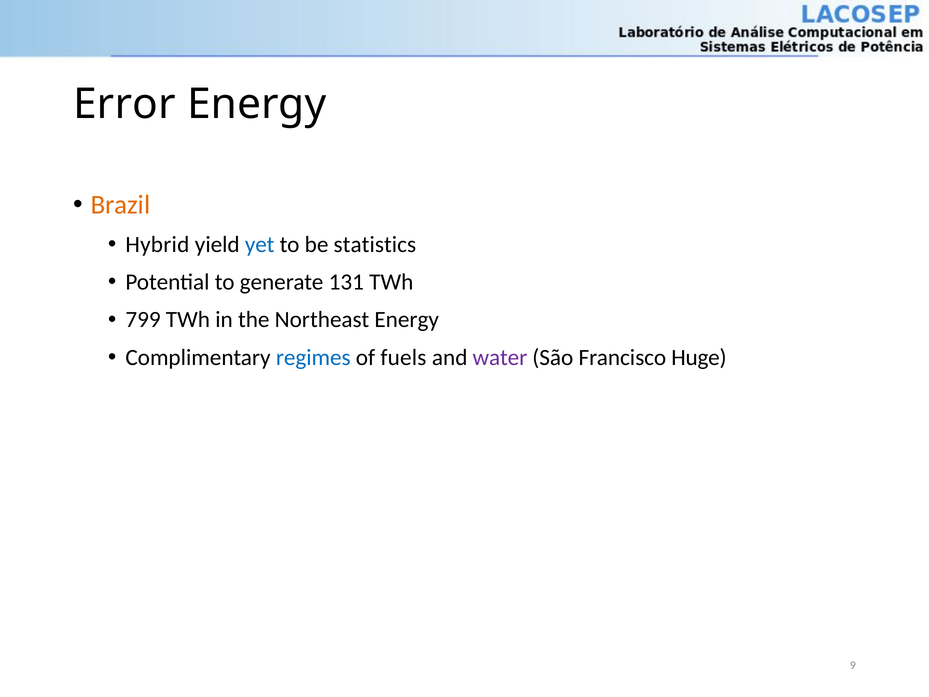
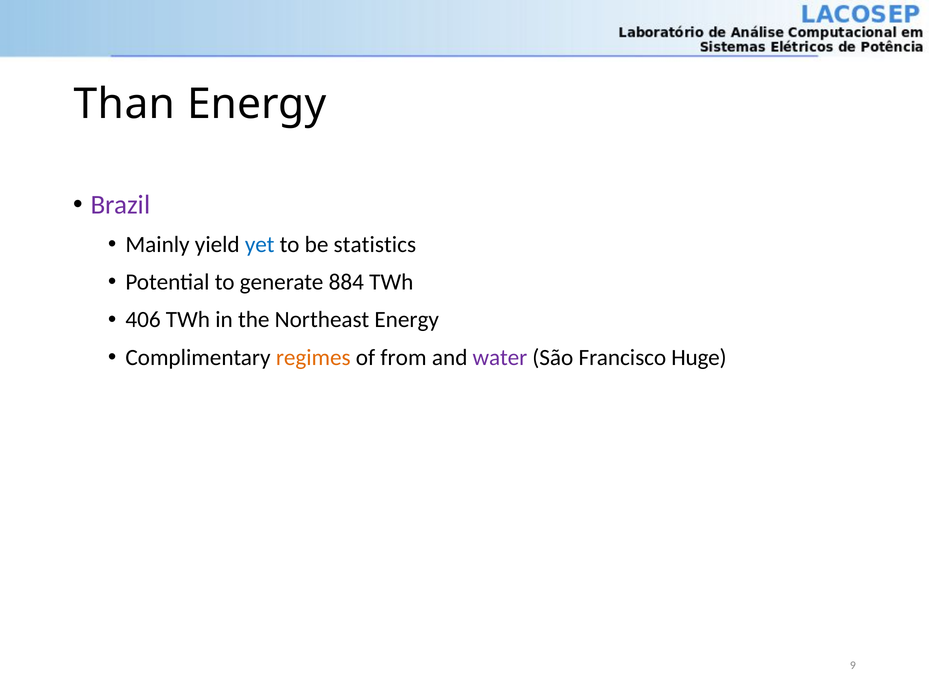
Error: Error -> Than
Brazil colour: orange -> purple
Hybrid: Hybrid -> Mainly
131: 131 -> 884
799: 799 -> 406
regimes colour: blue -> orange
fuels: fuels -> from
